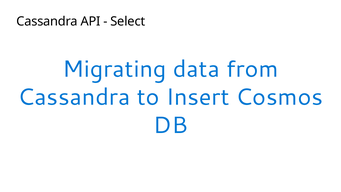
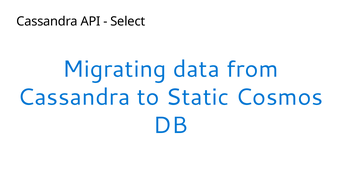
Insert: Insert -> Static
